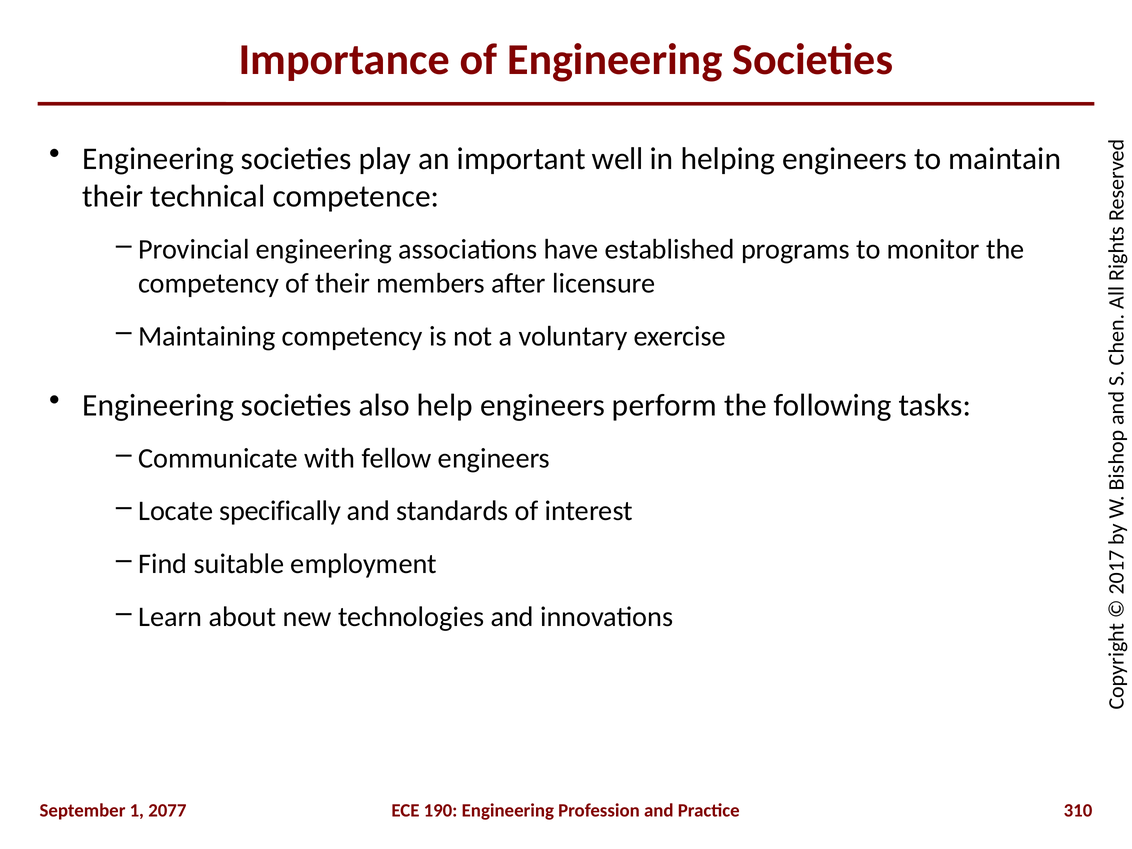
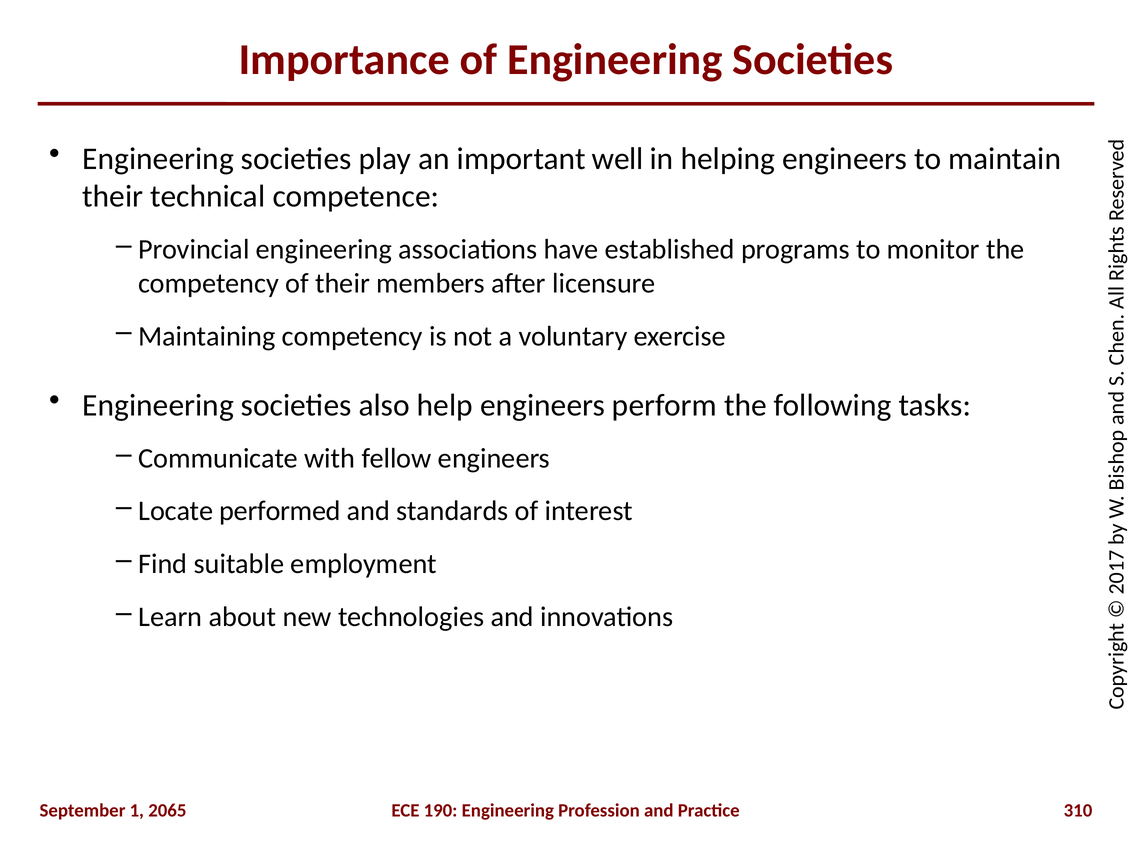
specifically: specifically -> performed
2077: 2077 -> 2065
